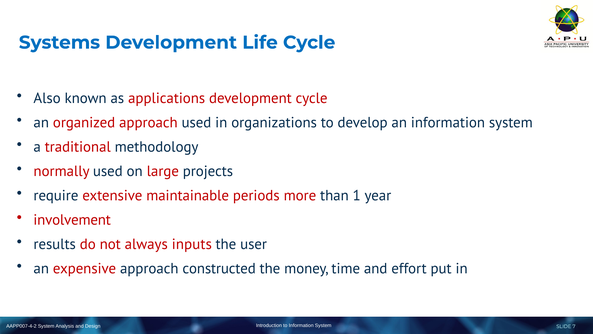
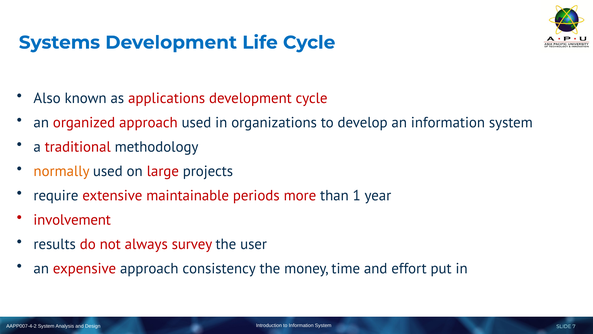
normally colour: red -> orange
inputs: inputs -> survey
constructed: constructed -> consistency
